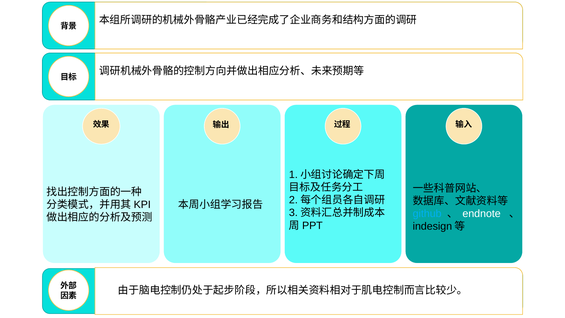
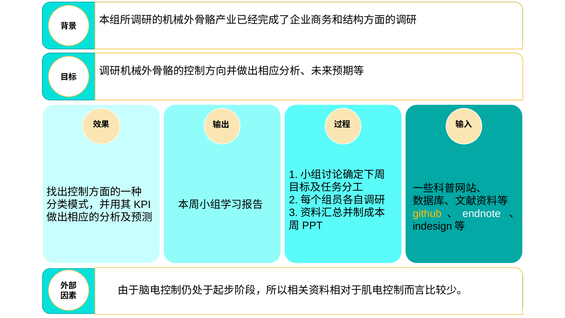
github colour: light blue -> yellow
